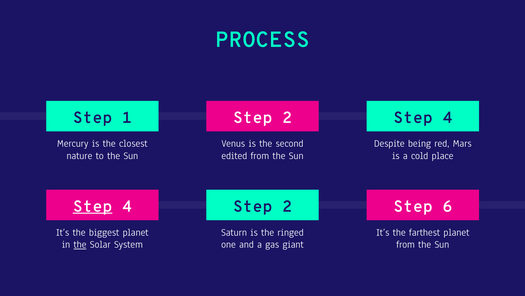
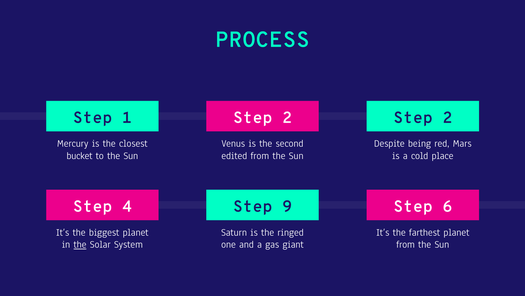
4 at (447, 117): 4 -> 2
nature: nature -> bucket
Step at (93, 206) underline: present -> none
2 at (287, 206): 2 -> 9
